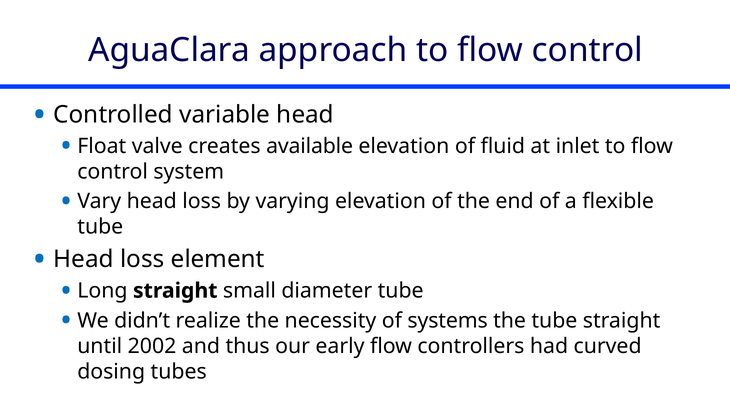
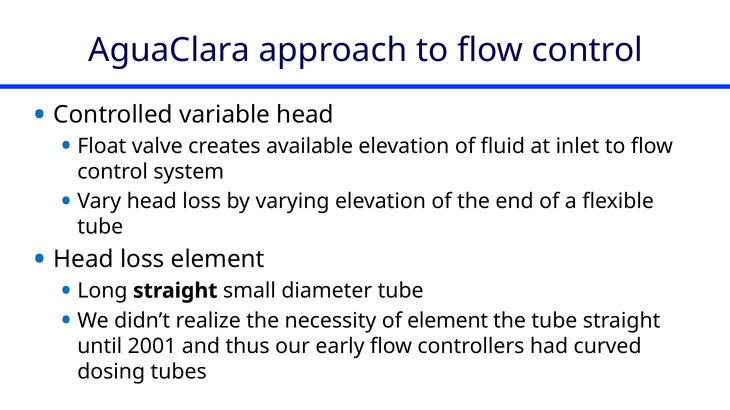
of systems: systems -> element
2002: 2002 -> 2001
